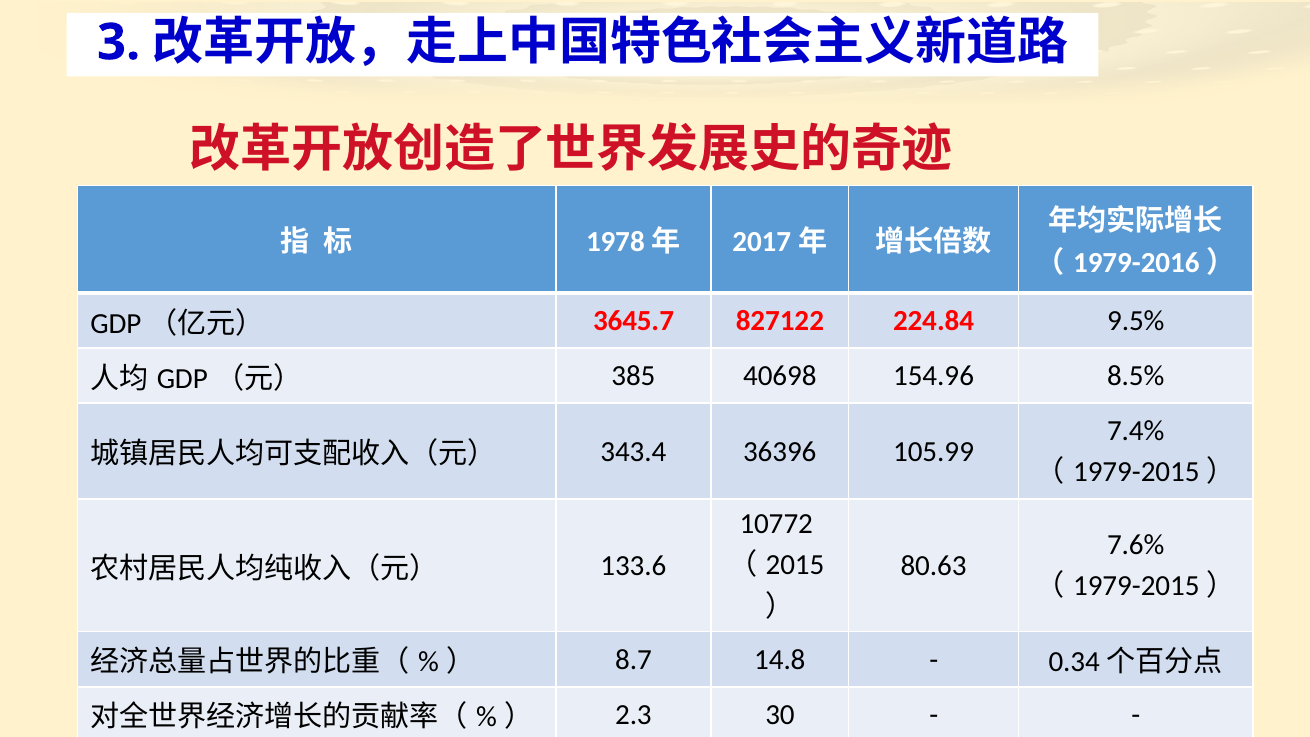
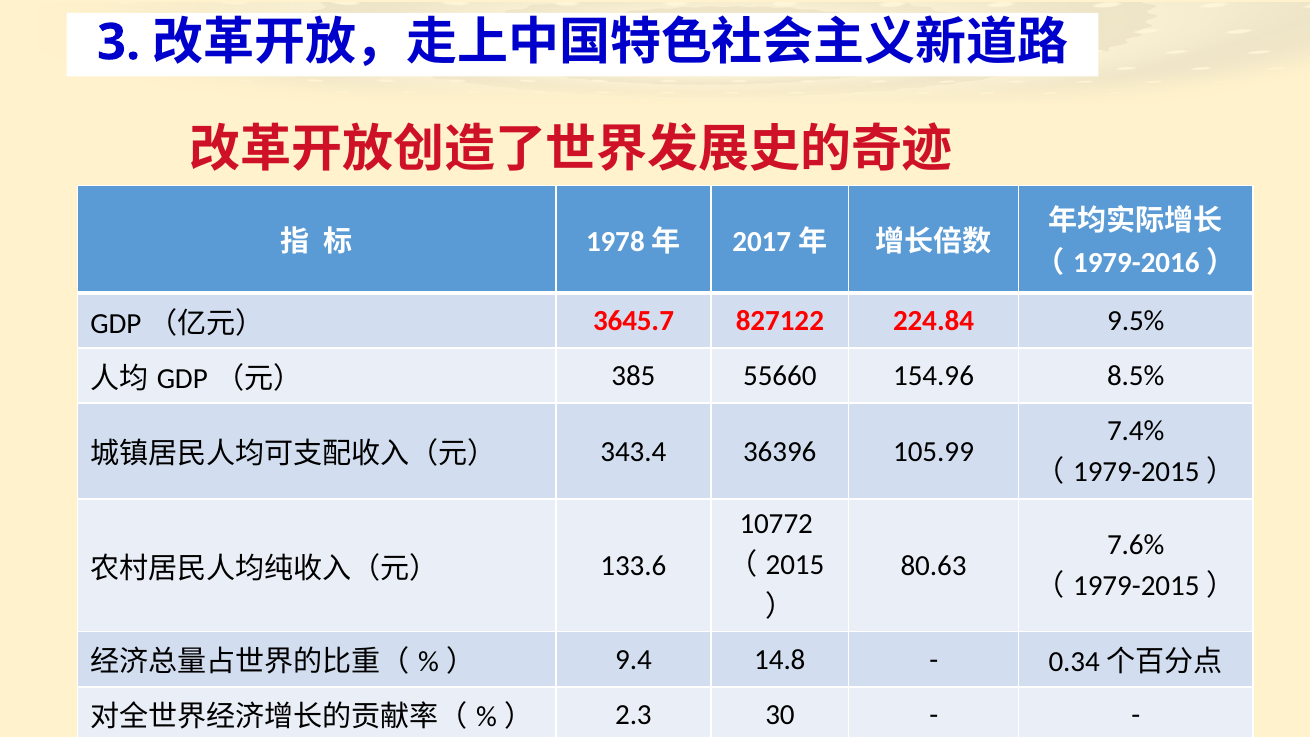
40698: 40698 -> 55660
8.7: 8.7 -> 9.4
